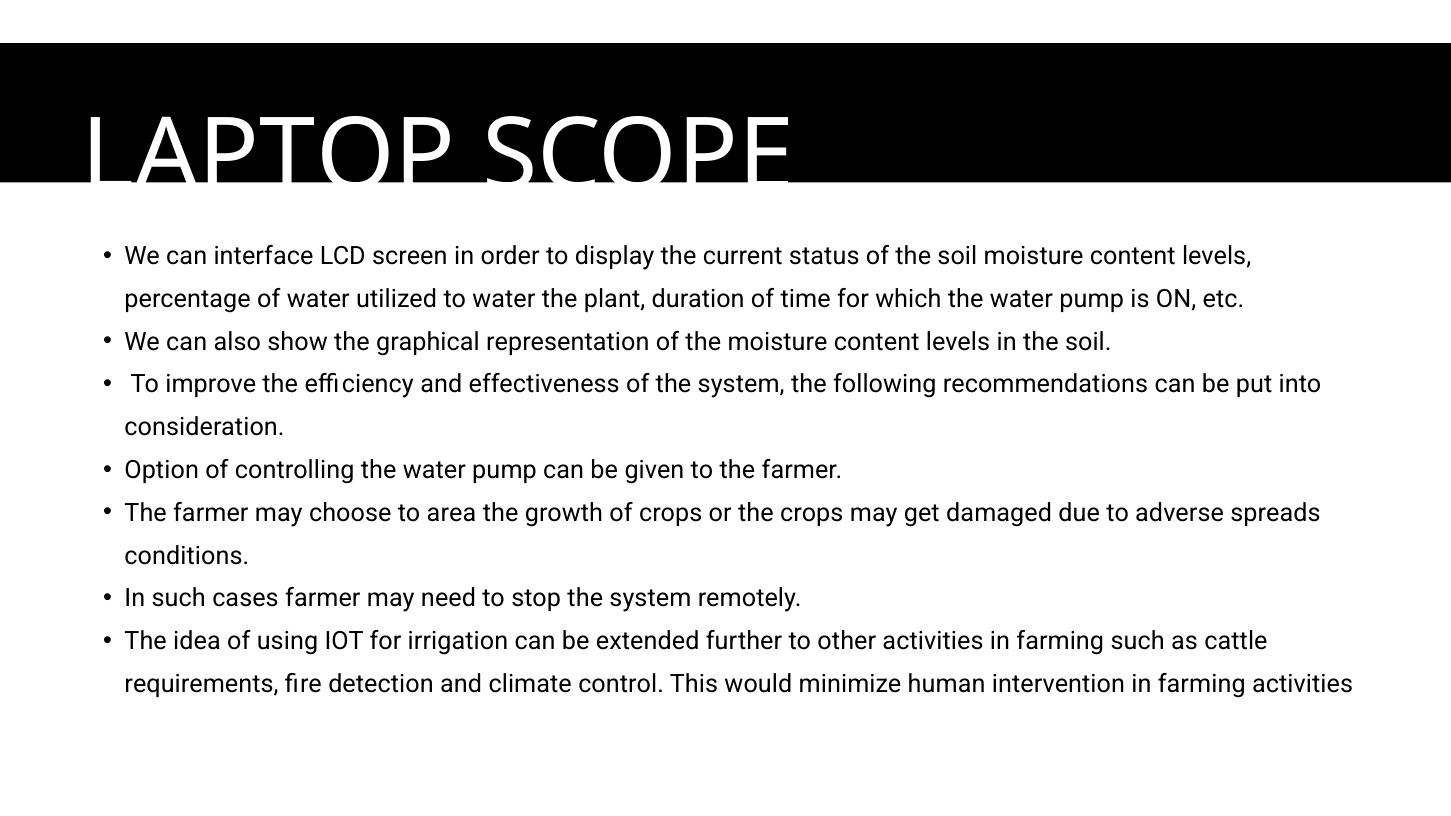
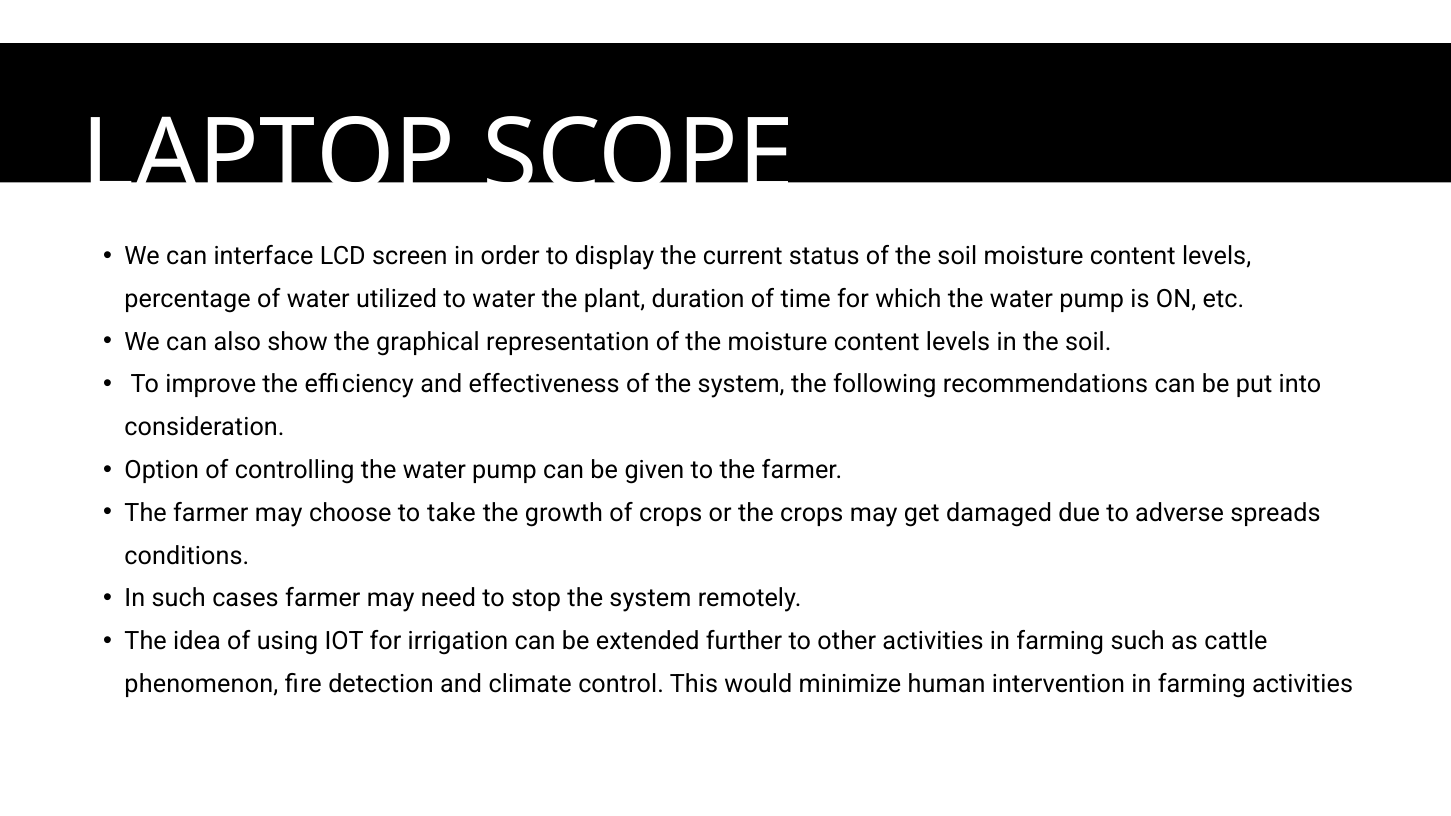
area: area -> take
requirements: requirements -> phenomenon
